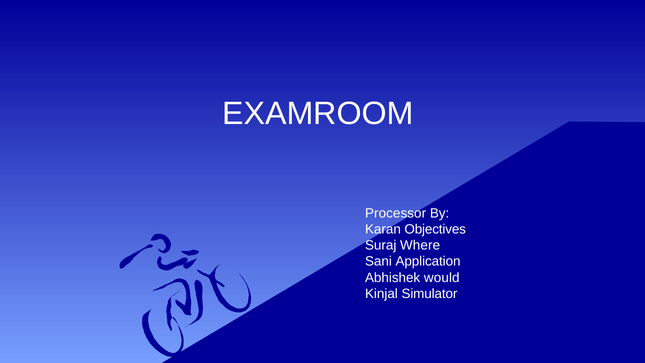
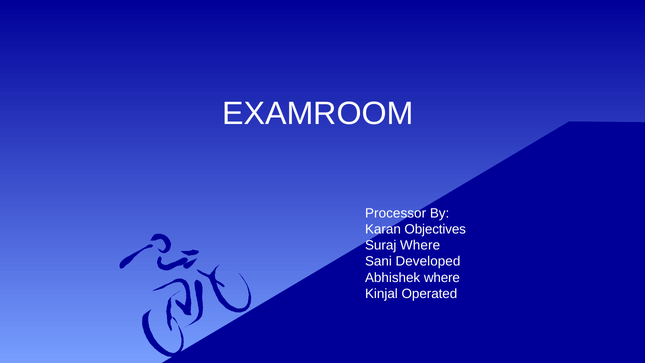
Application: Application -> Developed
Abhishek would: would -> where
Simulator: Simulator -> Operated
